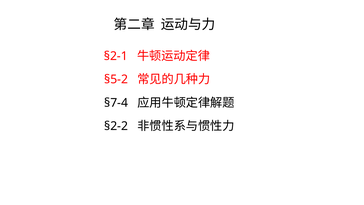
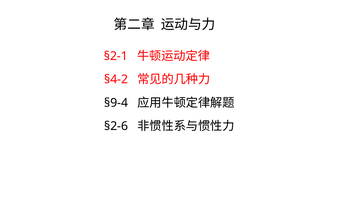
§5-2: §5-2 -> §4-2
§7-4: §7-4 -> §9-4
§2-2: §2-2 -> §2-6
